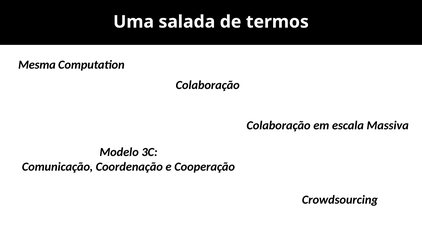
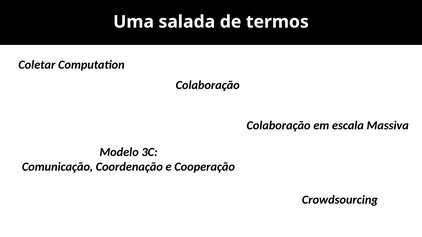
Mesma: Mesma -> Coletar
